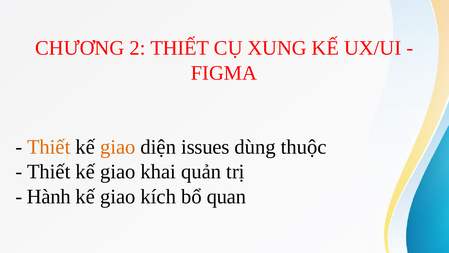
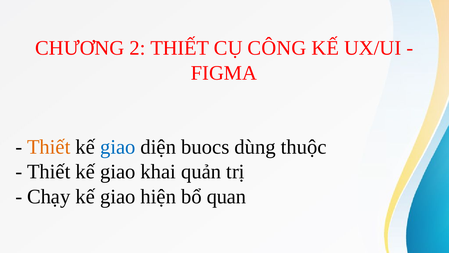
XUNG: XUNG -> CÔNG
giao at (118, 147) colour: orange -> blue
issues: issues -> buocs
Hành: Hành -> Chạy
kích: kích -> hiện
